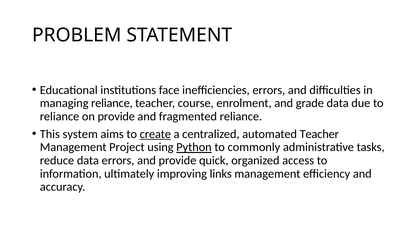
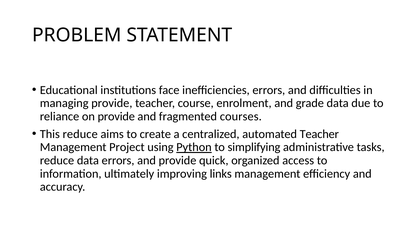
managing reliance: reliance -> provide
fragmented reliance: reliance -> courses
This system: system -> reduce
create underline: present -> none
commonly: commonly -> simplifying
